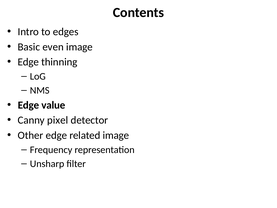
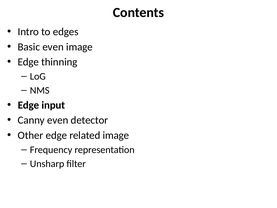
value: value -> input
Canny pixel: pixel -> even
